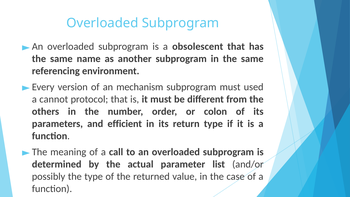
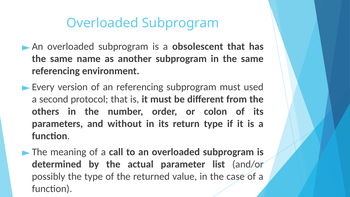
an mechanism: mechanism -> referencing
cannot: cannot -> second
efficient: efficient -> without
